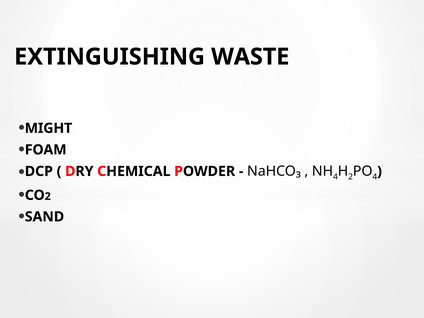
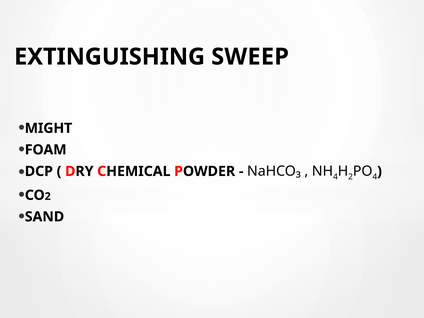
WASTE: WASTE -> SWEEP
